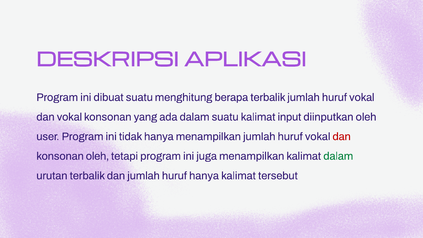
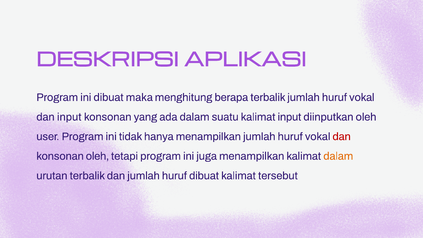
dibuat suatu: suatu -> maka
dan vokal: vokal -> input
dalam at (338, 156) colour: green -> orange
huruf hanya: hanya -> dibuat
